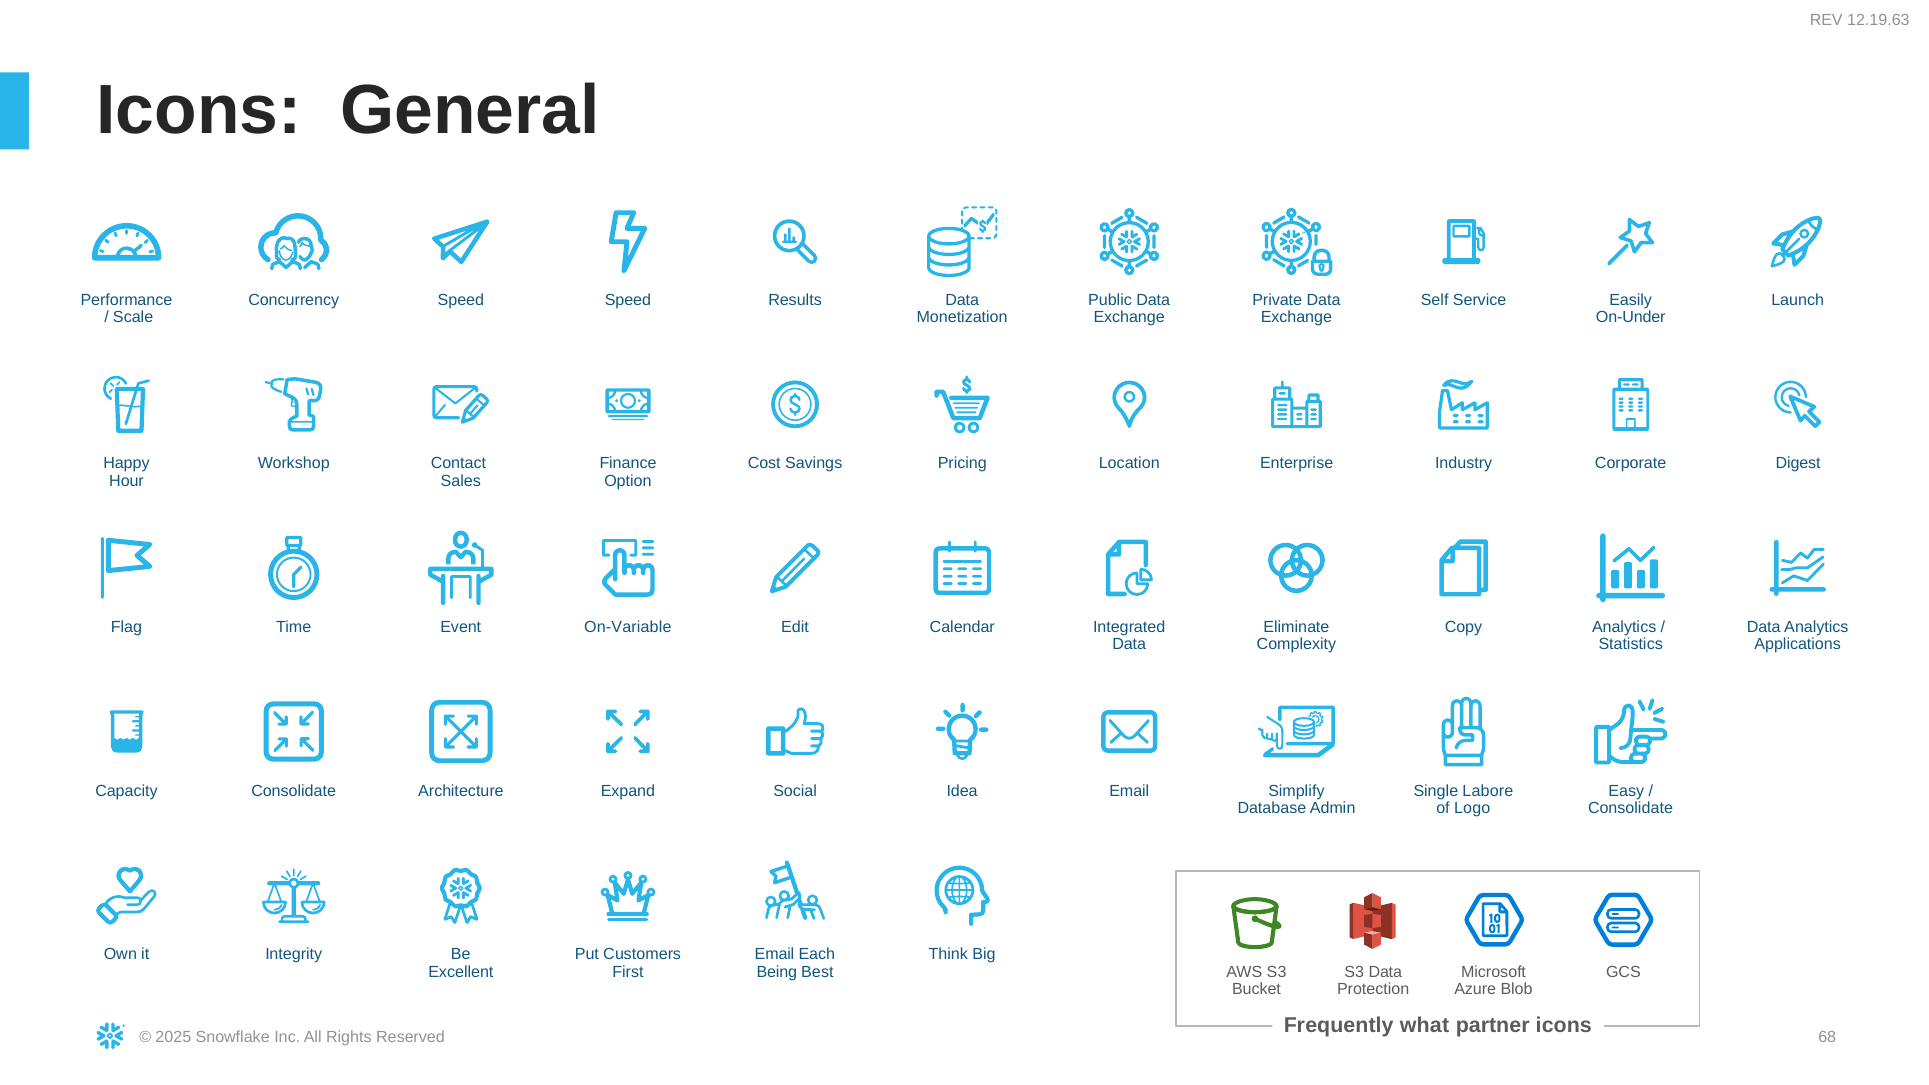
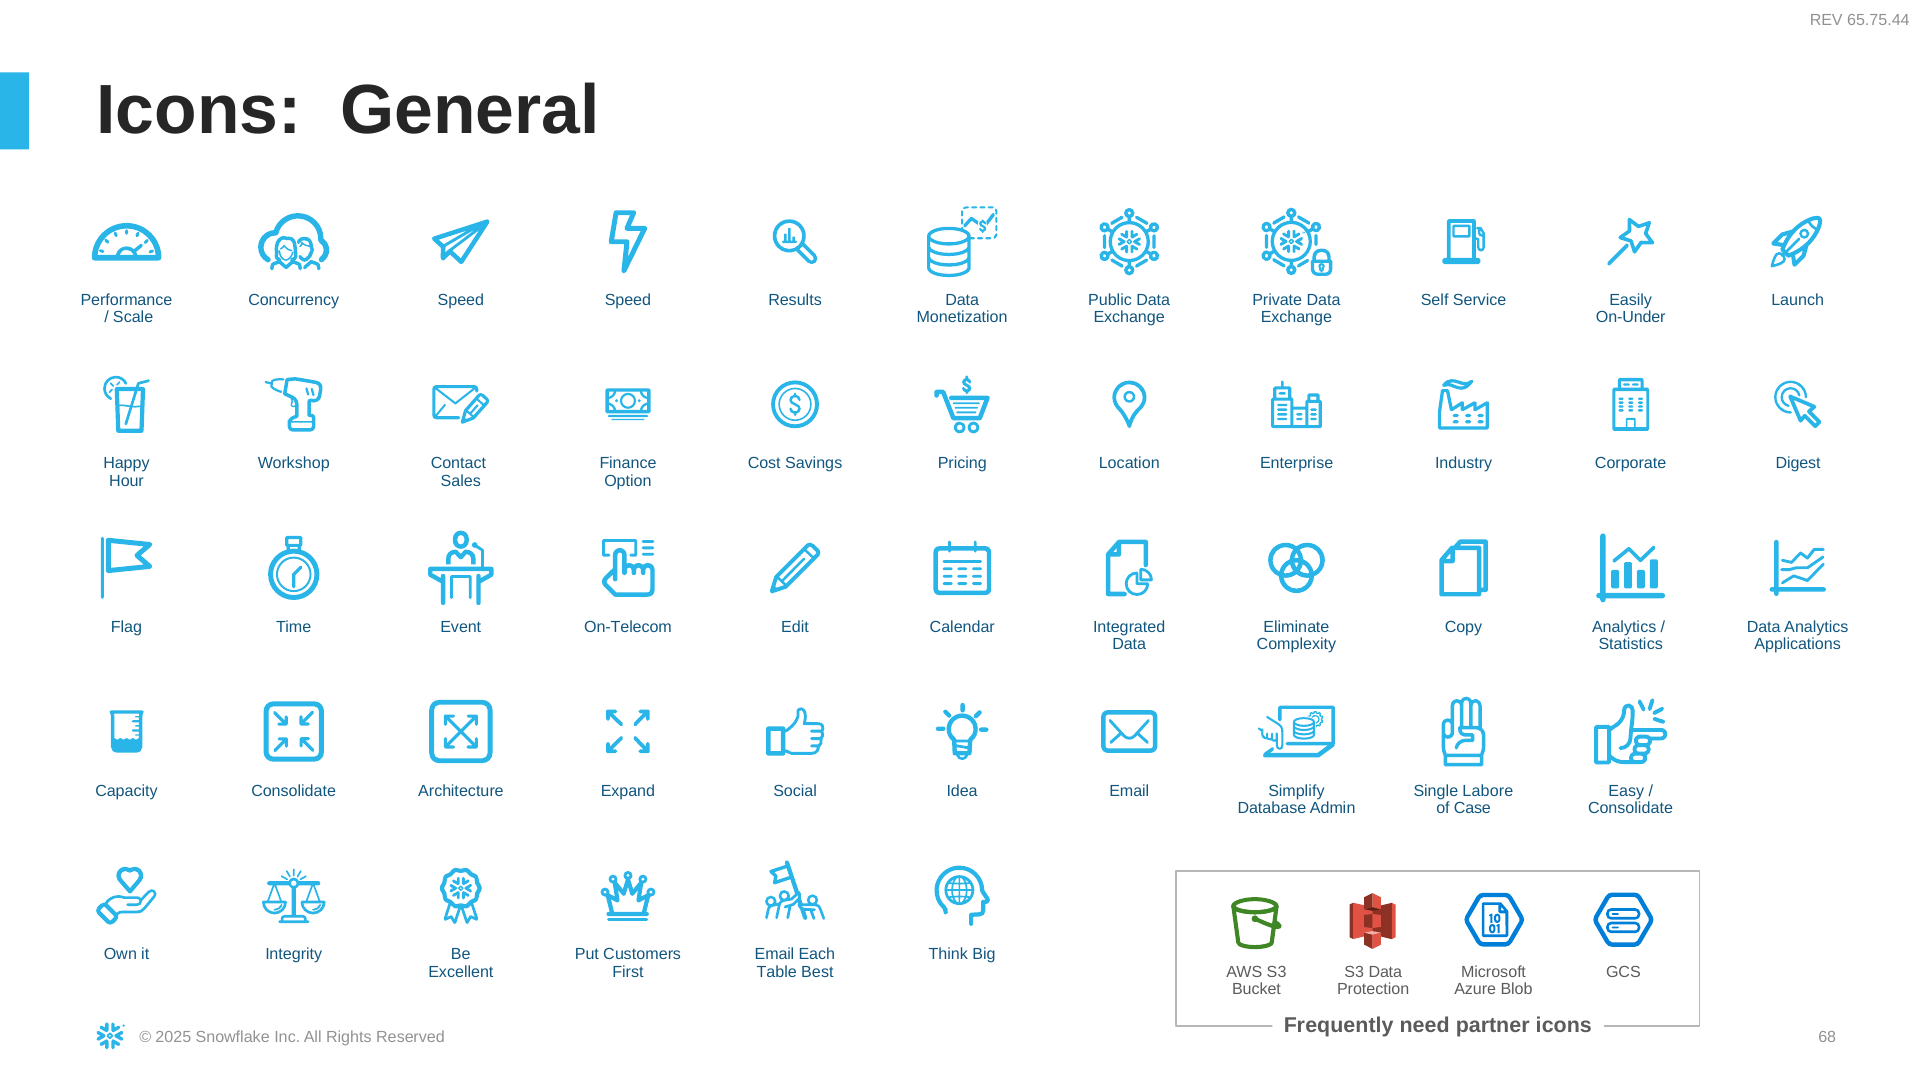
12.19.63: 12.19.63 -> 65.75.44
On-Variable: On-Variable -> On-Telecom
Logo: Logo -> Case
Being: Being -> Table
what: what -> need
